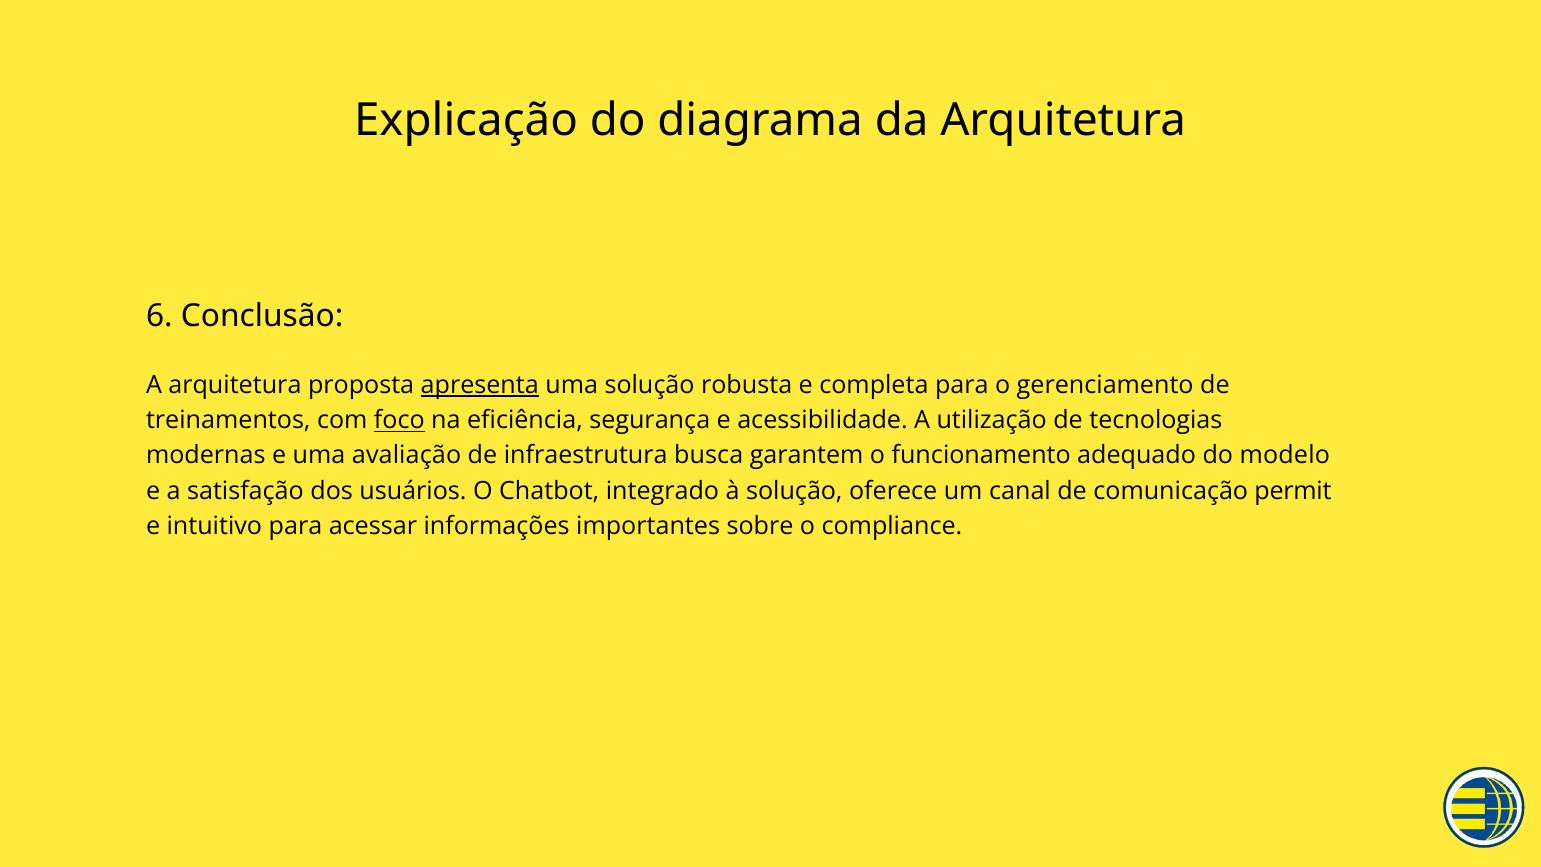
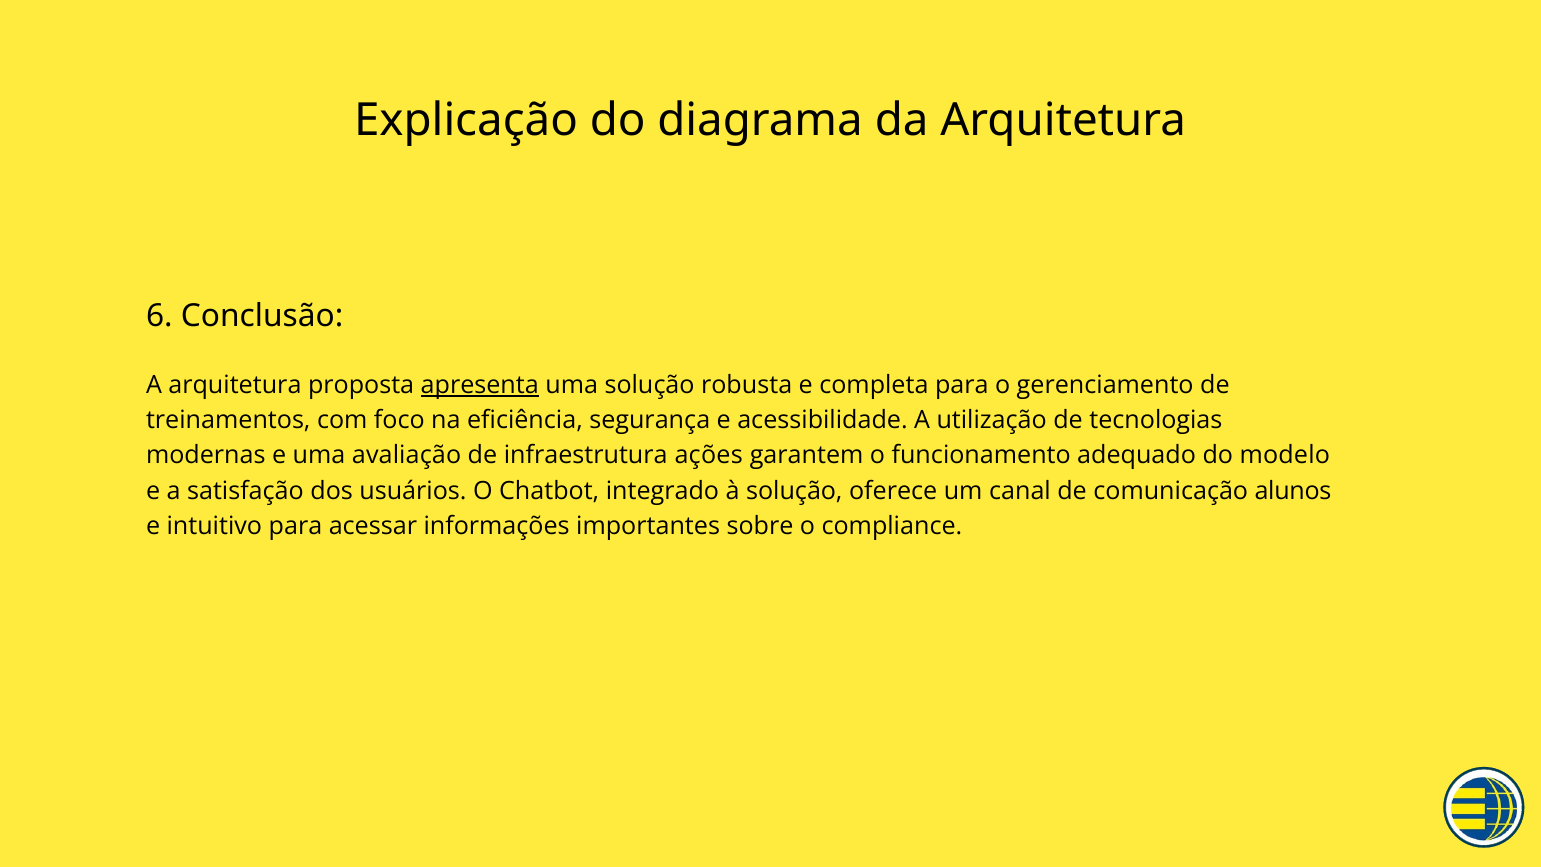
foco underline: present -> none
busca: busca -> ações
permit: permit -> alunos
